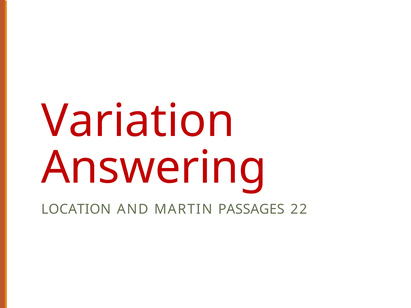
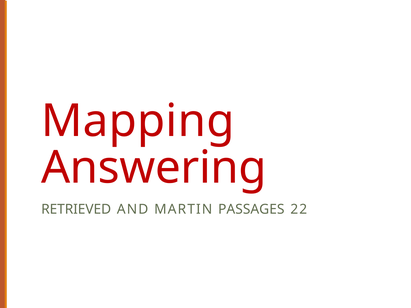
Variation: Variation -> Mapping
LOCATION: LOCATION -> RETRIEVED
